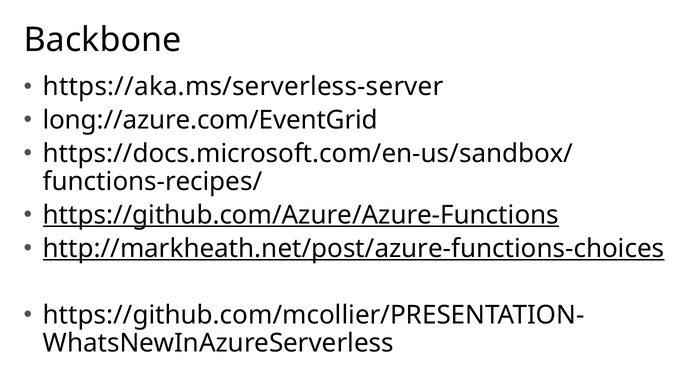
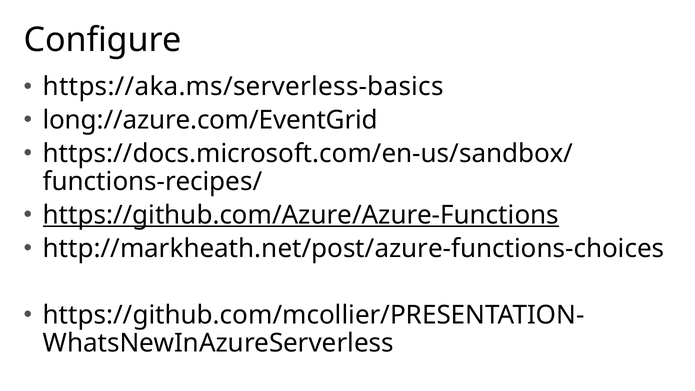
Backbone: Backbone -> Configure
https://aka.ms/serverless-server: https://aka.ms/serverless-server -> https://aka.ms/serverless-basics
http://markheath.net/post/azure-functions-choices underline: present -> none
